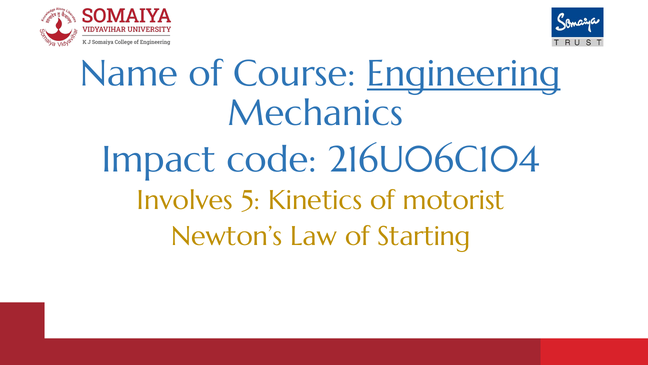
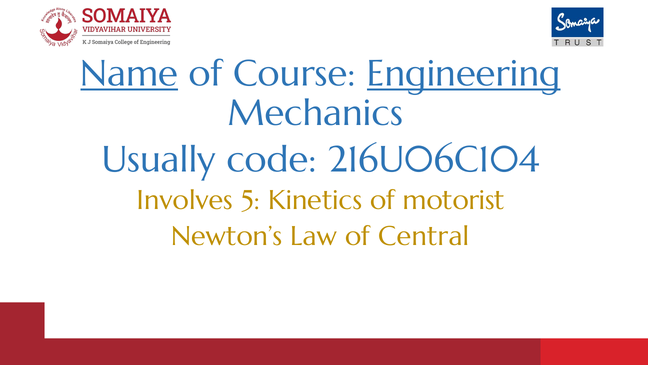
Name underline: none -> present
Impact: Impact -> Usually
Starting: Starting -> Central
